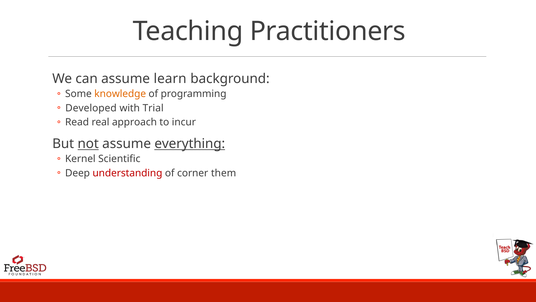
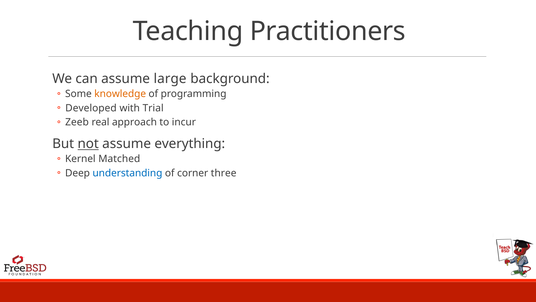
learn: learn -> large
Read: Read -> Zeeb
everything underline: present -> none
Scientific: Scientific -> Matched
understanding colour: red -> blue
them: them -> three
